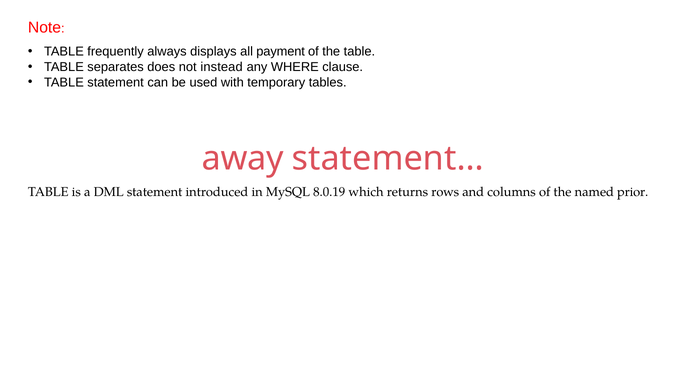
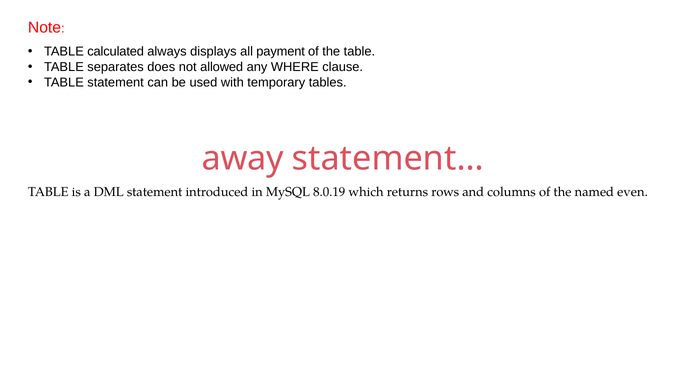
frequently: frequently -> calculated
instead: instead -> allowed
prior: prior -> even
